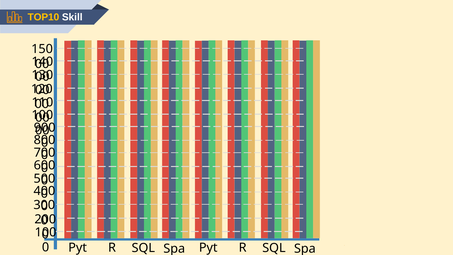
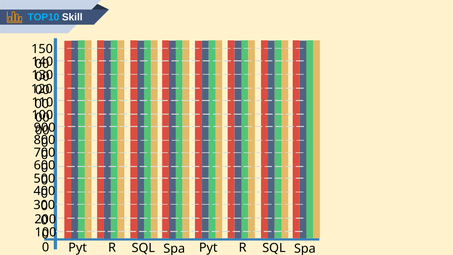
TOP10 colour: yellow -> light blue
